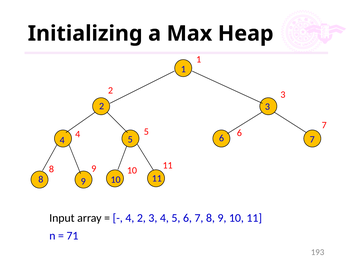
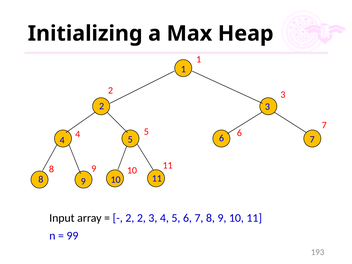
4 at (130, 218): 4 -> 2
71: 71 -> 99
